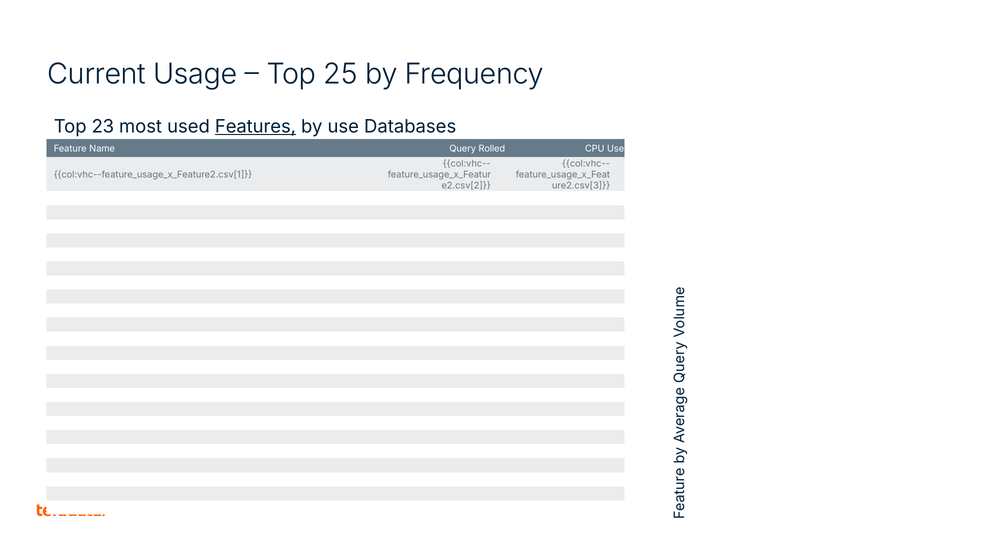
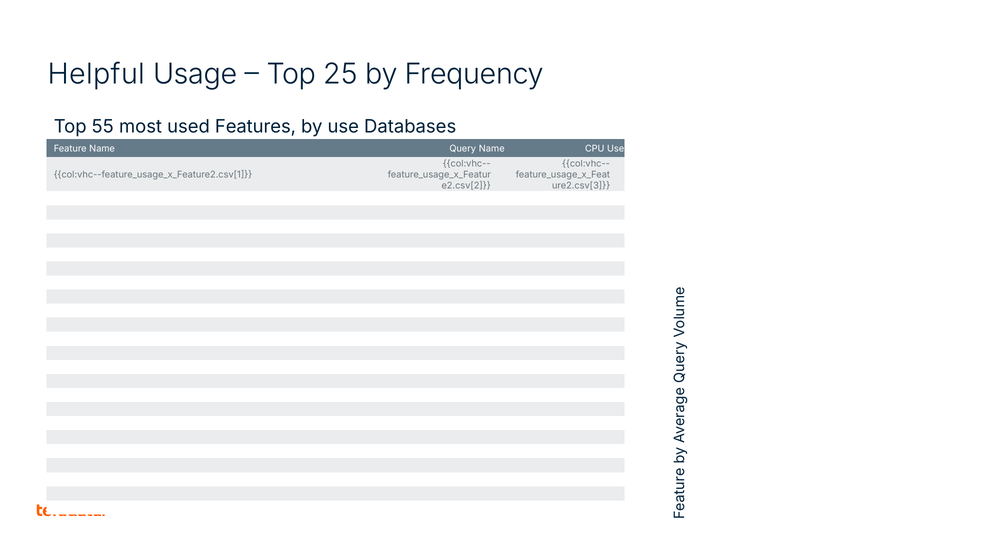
Current: Current -> Helpful
23: 23 -> 55
Features underline: present -> none
Query Rolled: Rolled -> Name
